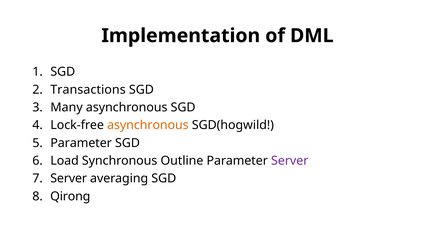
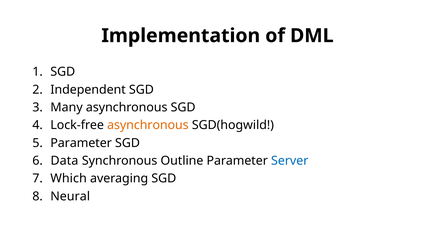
Transactions: Transactions -> Independent
Load: Load -> Data
Server at (290, 161) colour: purple -> blue
Server at (69, 179): Server -> Which
Qirong: Qirong -> Neural
